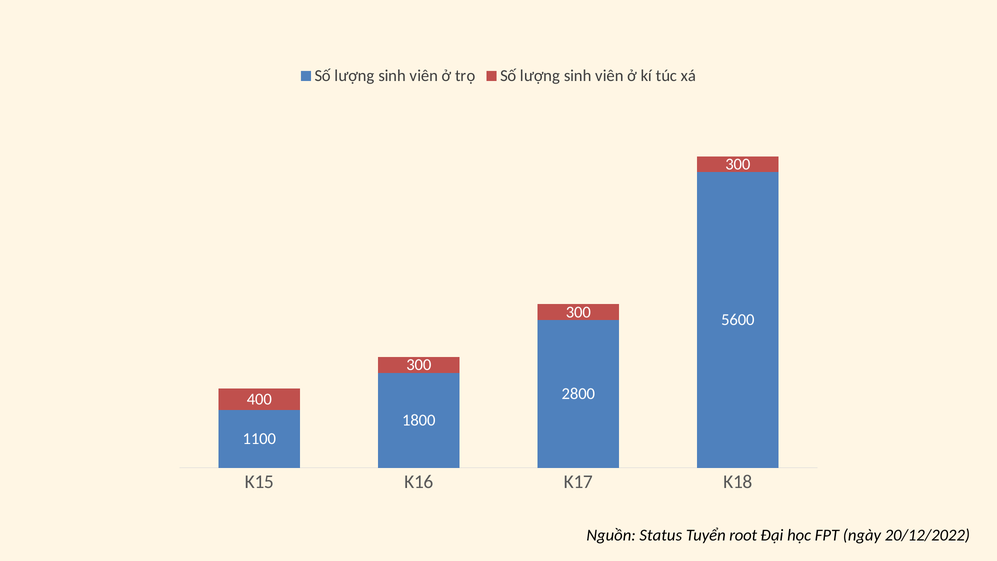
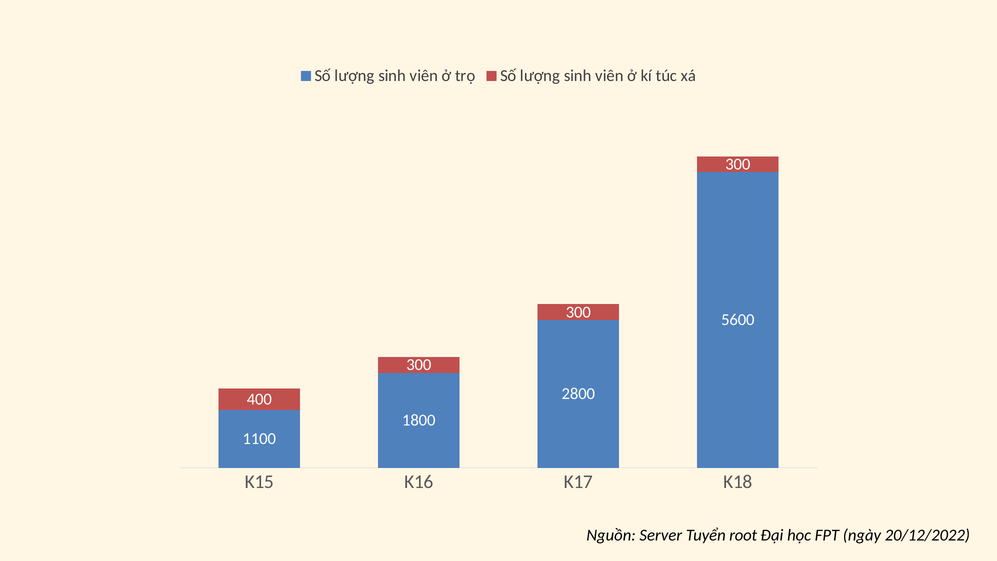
Status: Status -> Server
